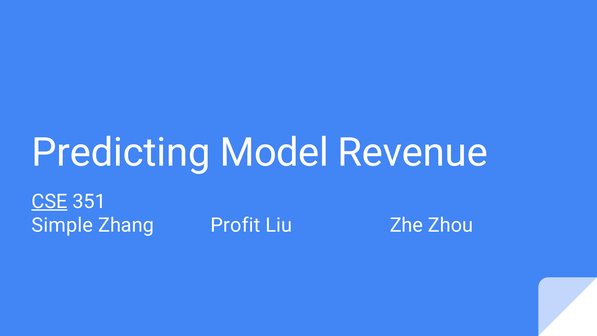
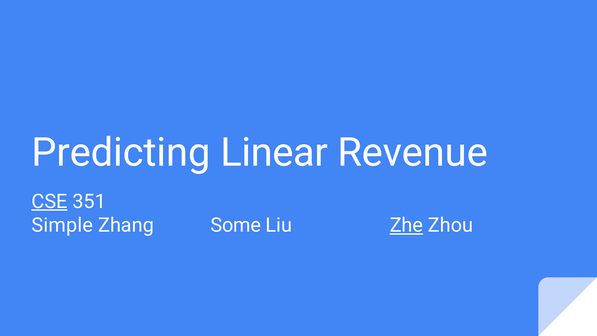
Model: Model -> Linear
Profit: Profit -> Some
Zhe underline: none -> present
